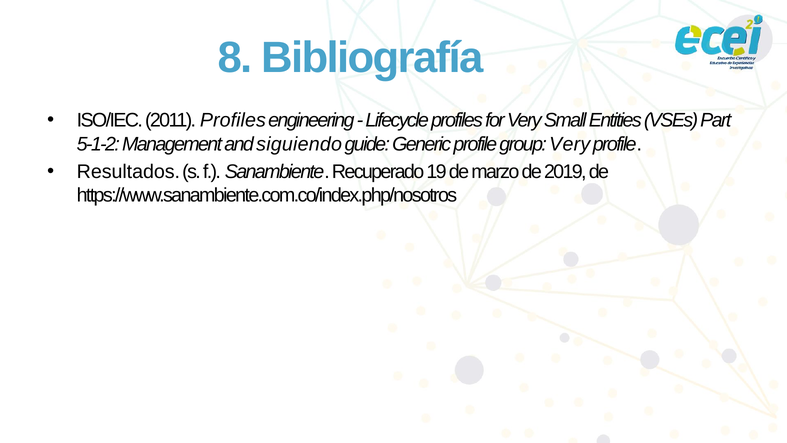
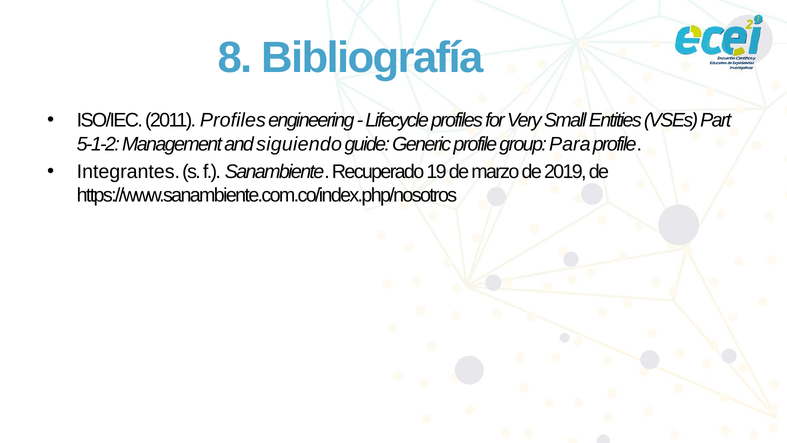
group Very: Very -> Para
Resultados: Resultados -> Integrantes
